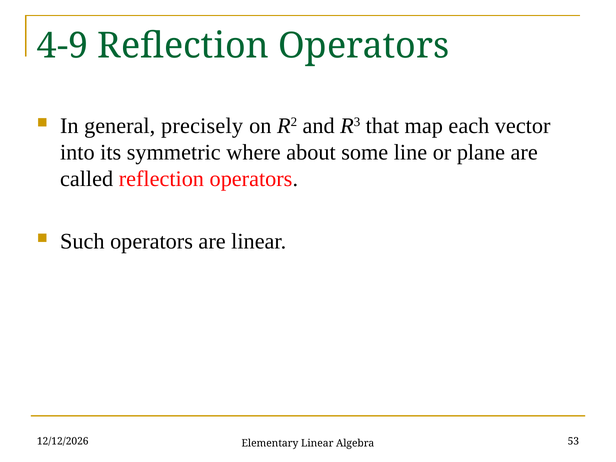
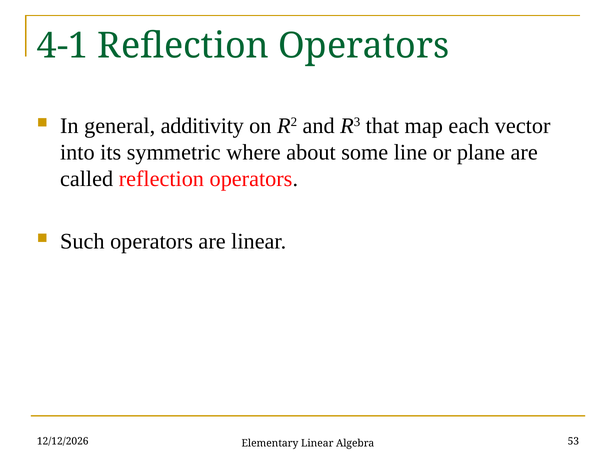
4-9: 4-9 -> 4-1
precisely: precisely -> additivity
